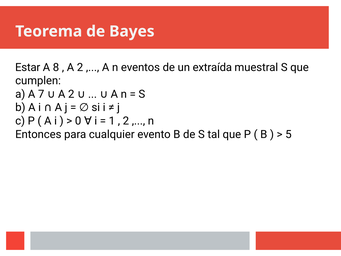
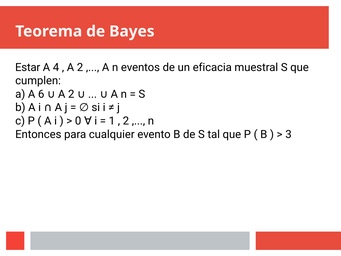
8: 8 -> 4
extraída: extraída -> eficacia
7: 7 -> 6
5: 5 -> 3
